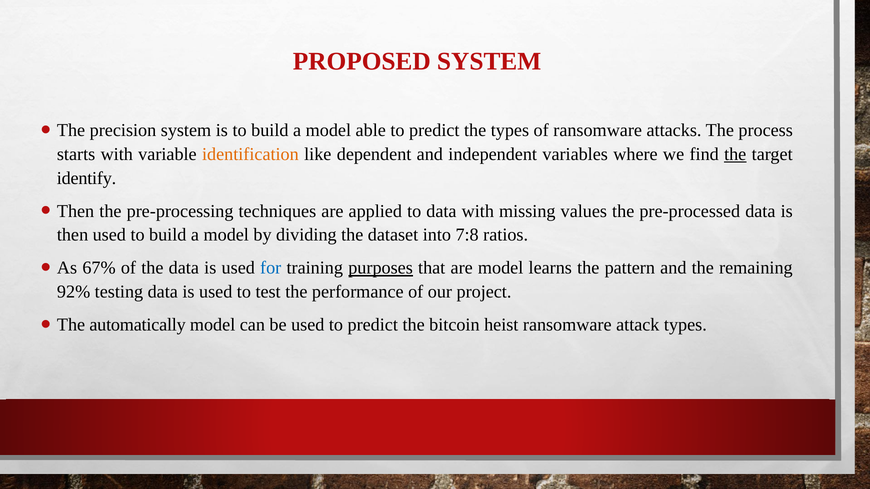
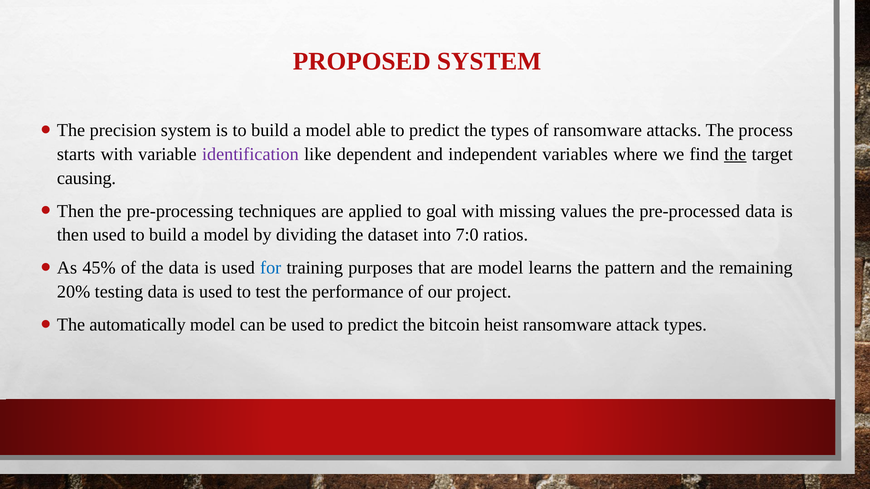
identification colour: orange -> purple
identify: identify -> causing
to data: data -> goal
7:8: 7:8 -> 7:0
67%: 67% -> 45%
purposes underline: present -> none
92%: 92% -> 20%
